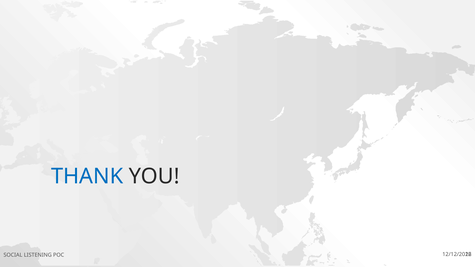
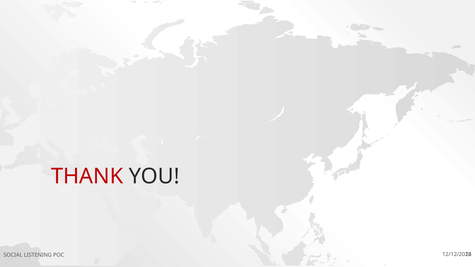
THANK colour: blue -> red
